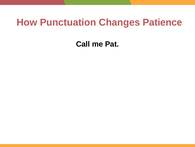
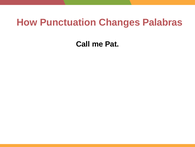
Patience: Patience -> Palabras
